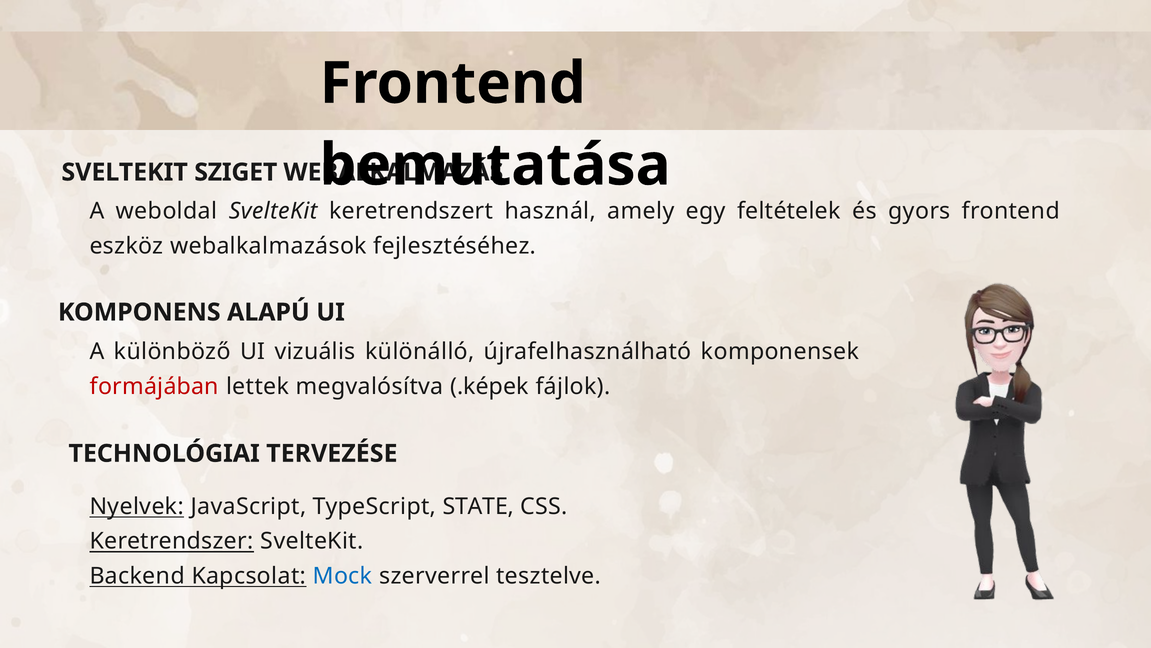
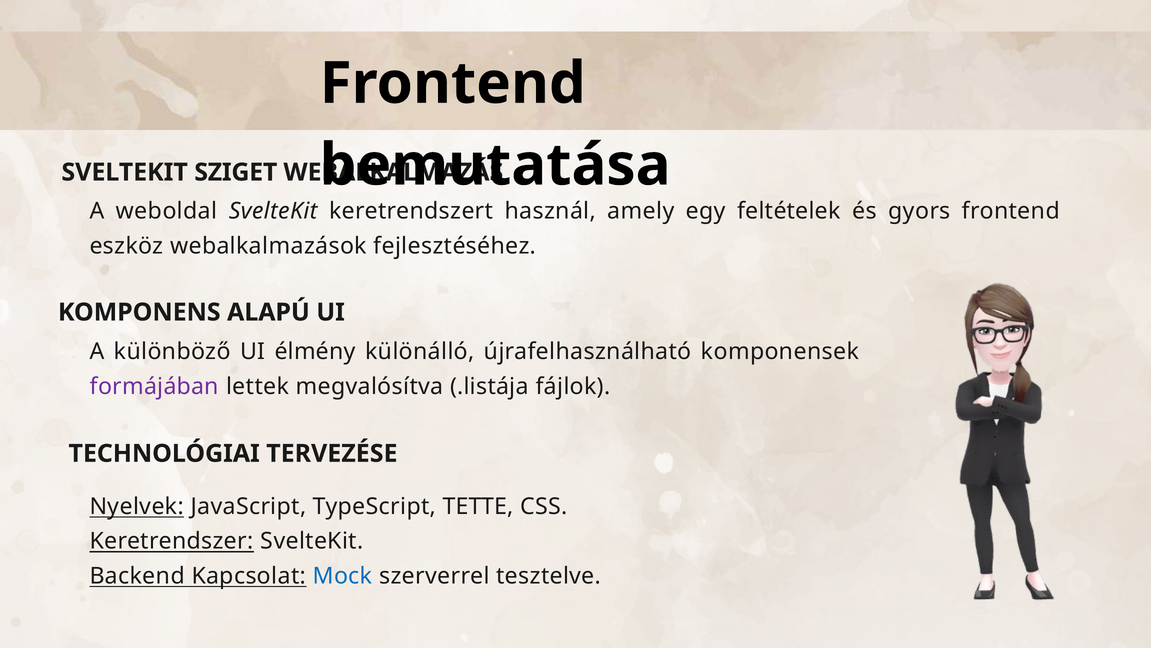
vizuális: vizuális -> élmény
formájában colour: red -> purple
.képek: .képek -> .listája
STATE: STATE -> TETTE
